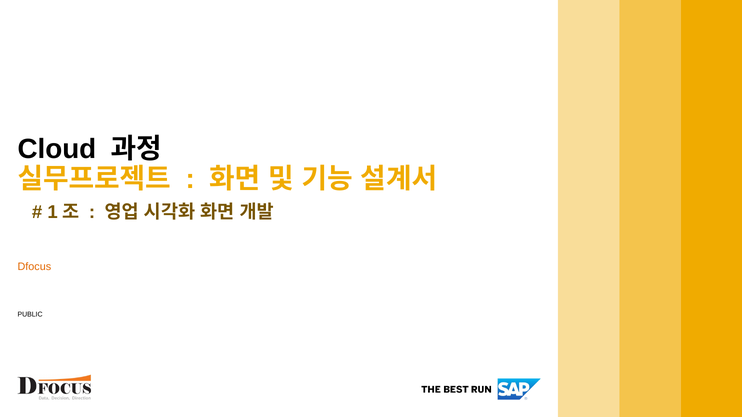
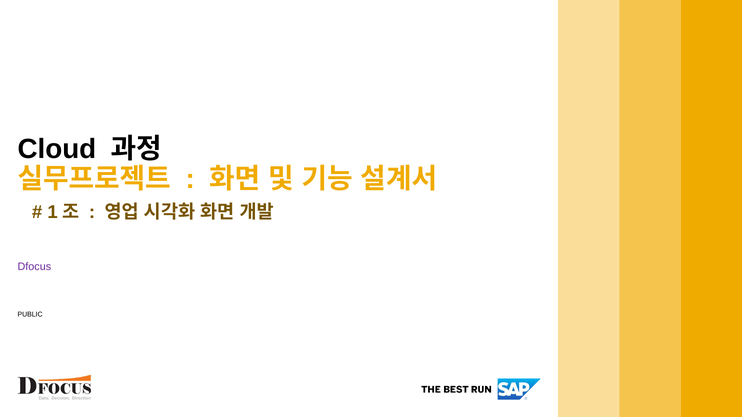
Dfocus colour: orange -> purple
